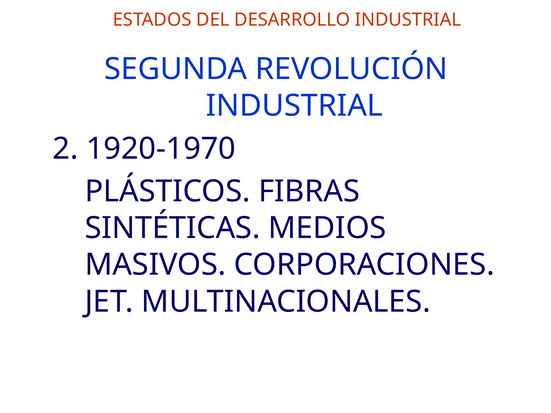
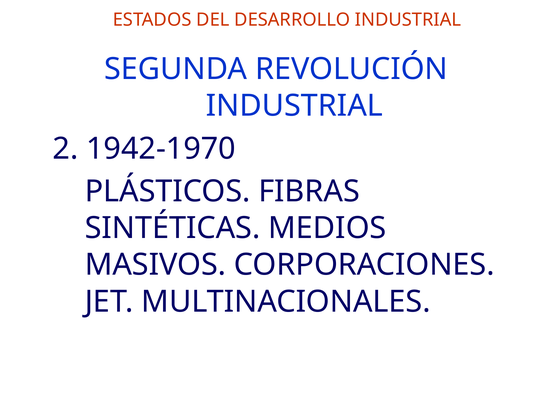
1920-1970: 1920-1970 -> 1942-1970
